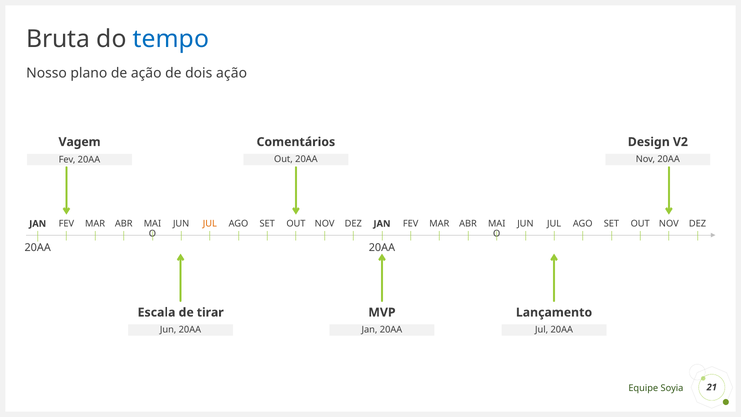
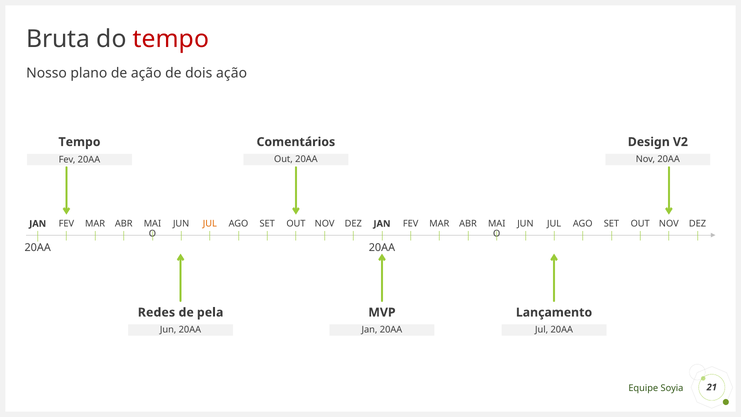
tempo at (171, 39) colour: blue -> red
Vagem at (80, 142): Vagem -> Tempo
Escala: Escala -> Redes
tirar: tirar -> pela
